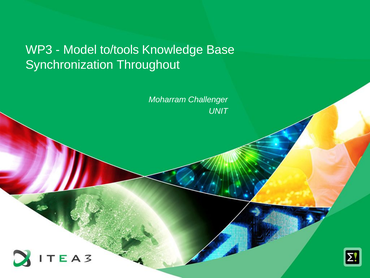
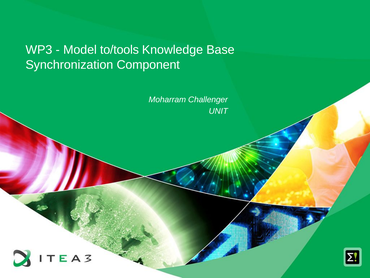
Throughout: Throughout -> Component
